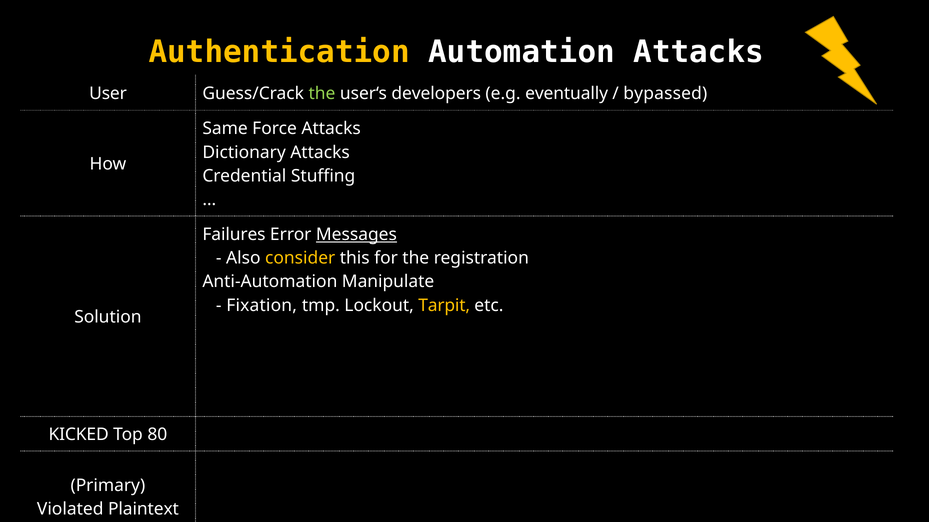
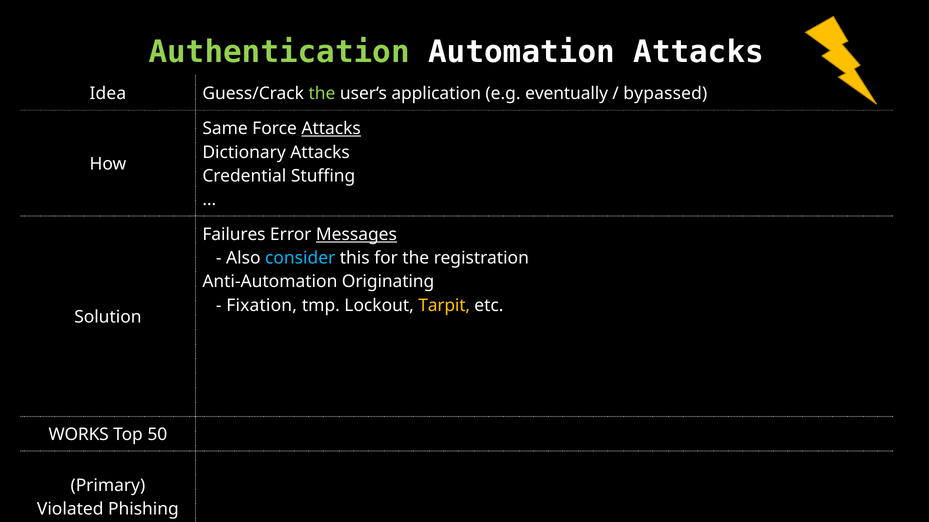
Authentication colour: yellow -> light green
User: User -> Idea
developers: developers -> application
Attacks at (331, 129) underline: none -> present
consider colour: yellow -> light blue
Manipulate: Manipulate -> Originating
KICKED: KICKED -> WORKS
80: 80 -> 50
Plaintext: Plaintext -> Phishing
